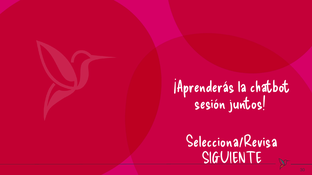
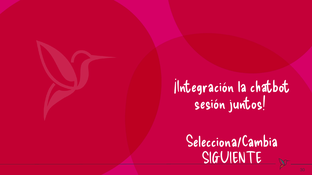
¡Aprenderás: ¡Aprenderás -> ¡Integración
Selecciona/Revisa: Selecciona/Revisa -> Selecciona/Cambia
